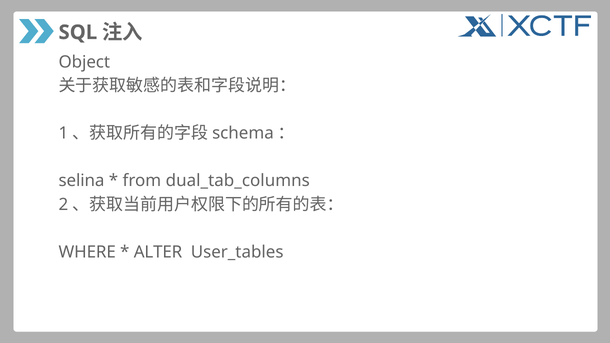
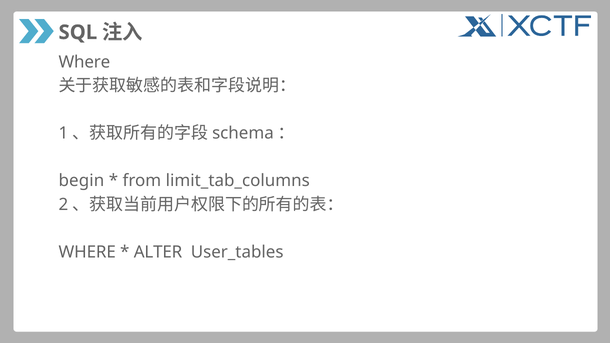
Object at (84, 62): Object -> Where
selina: selina -> begin
dual_tab_columns: dual_tab_columns -> limit_tab_columns
